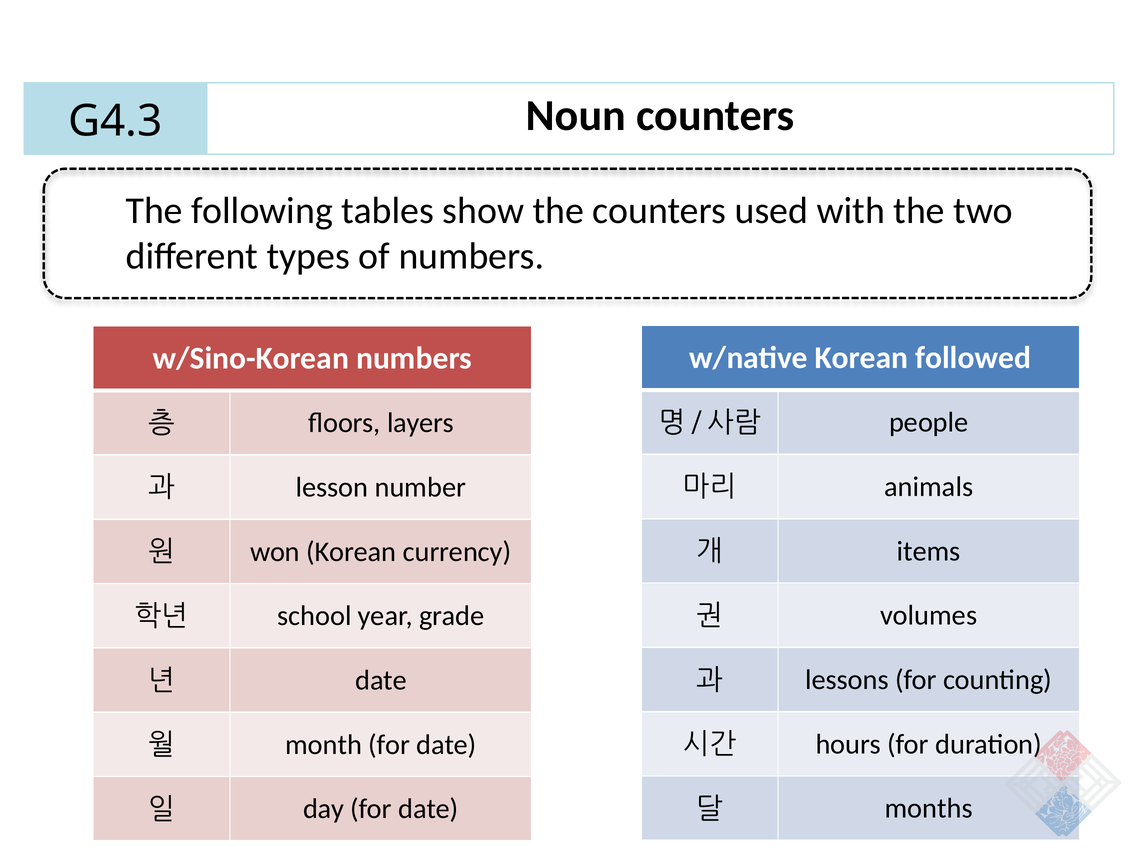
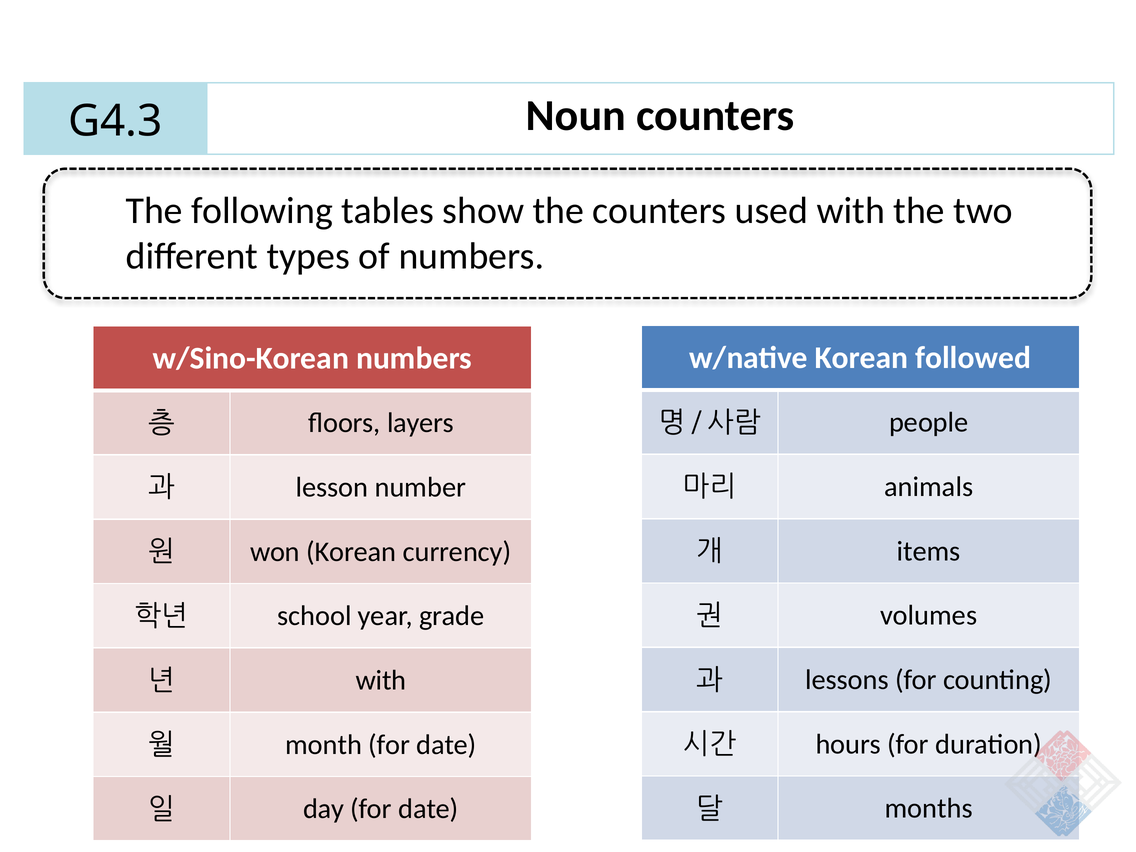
date at (381, 680): date -> with
